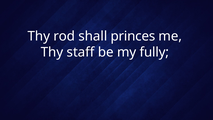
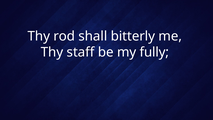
princes: princes -> bitterly
